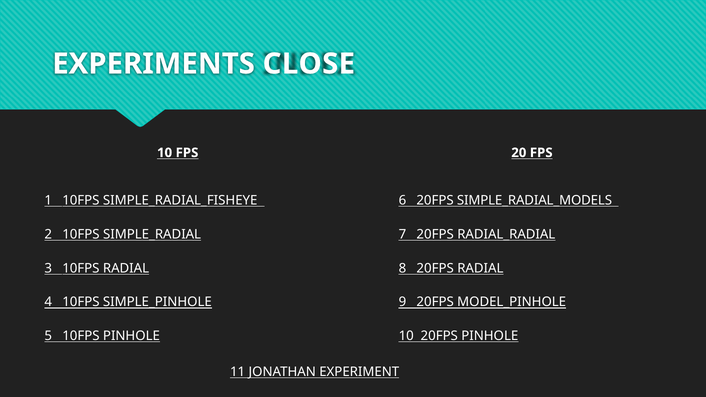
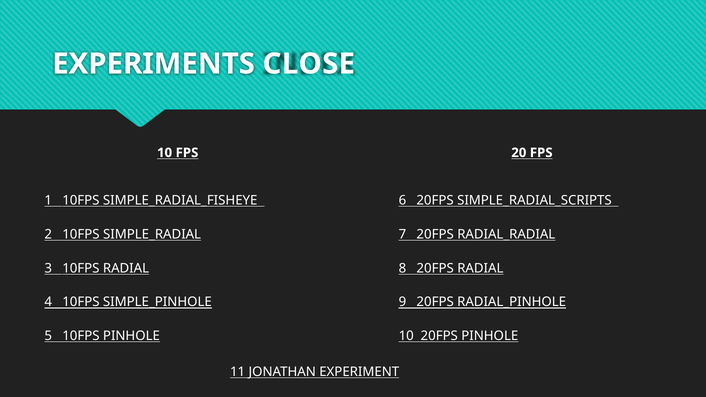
SIMPLE_RADIAL_MODELS: SIMPLE_RADIAL_MODELS -> SIMPLE_RADIAL_SCRIPTS
MODEL_PINHOLE: MODEL_PINHOLE -> RADIAL_PINHOLE
